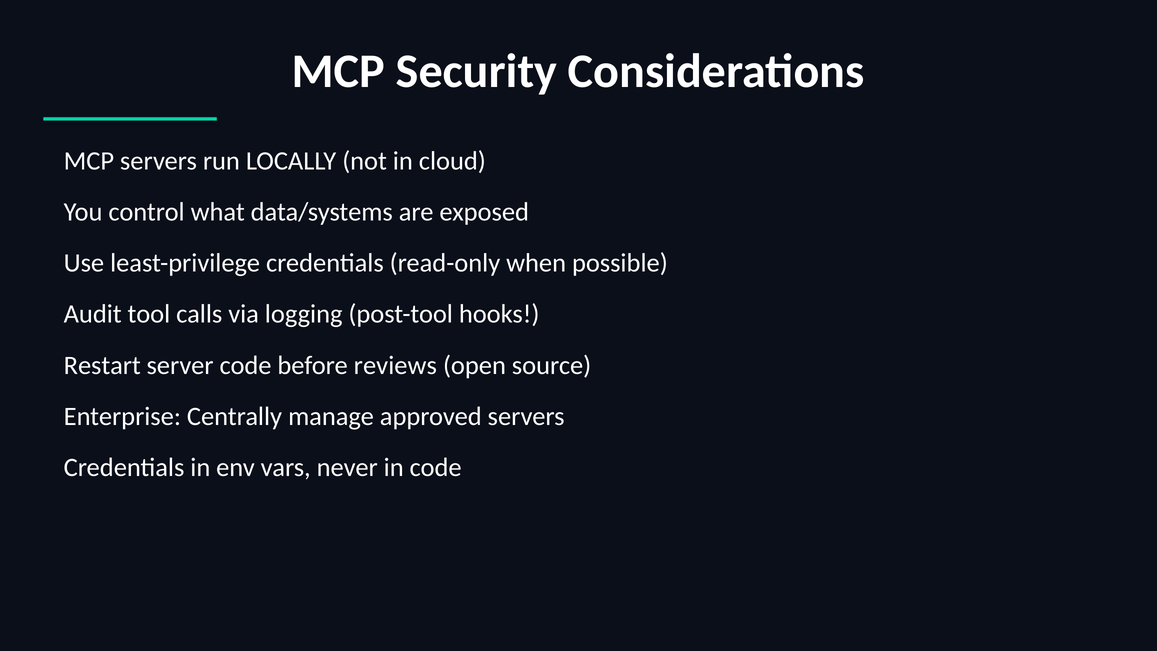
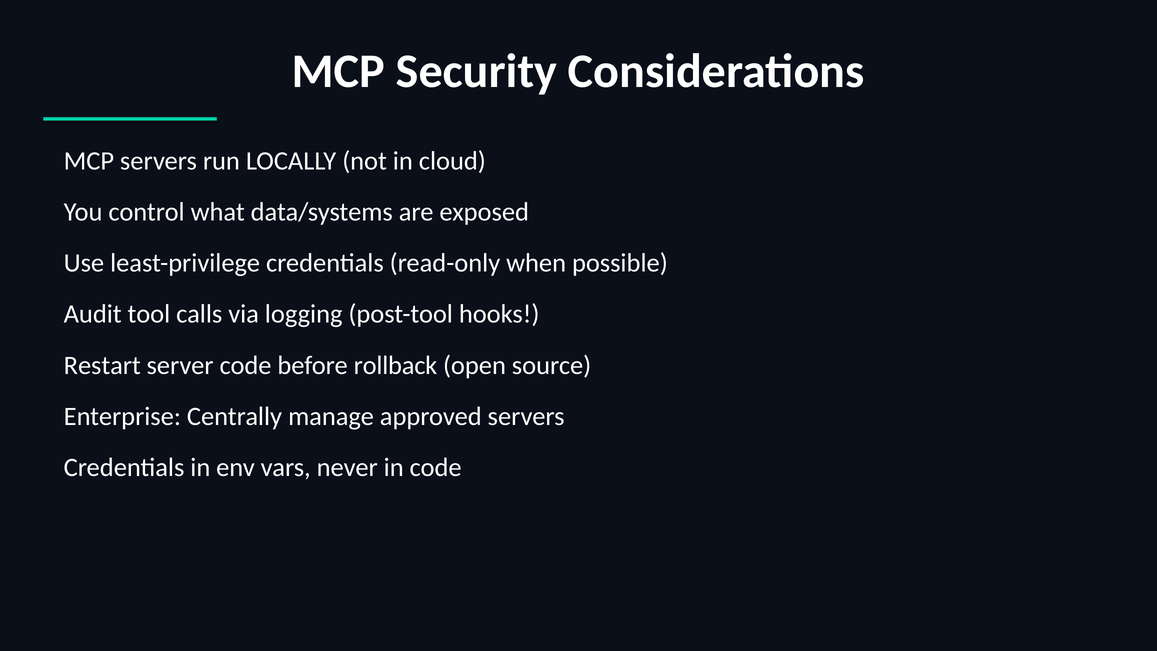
reviews: reviews -> rollback
